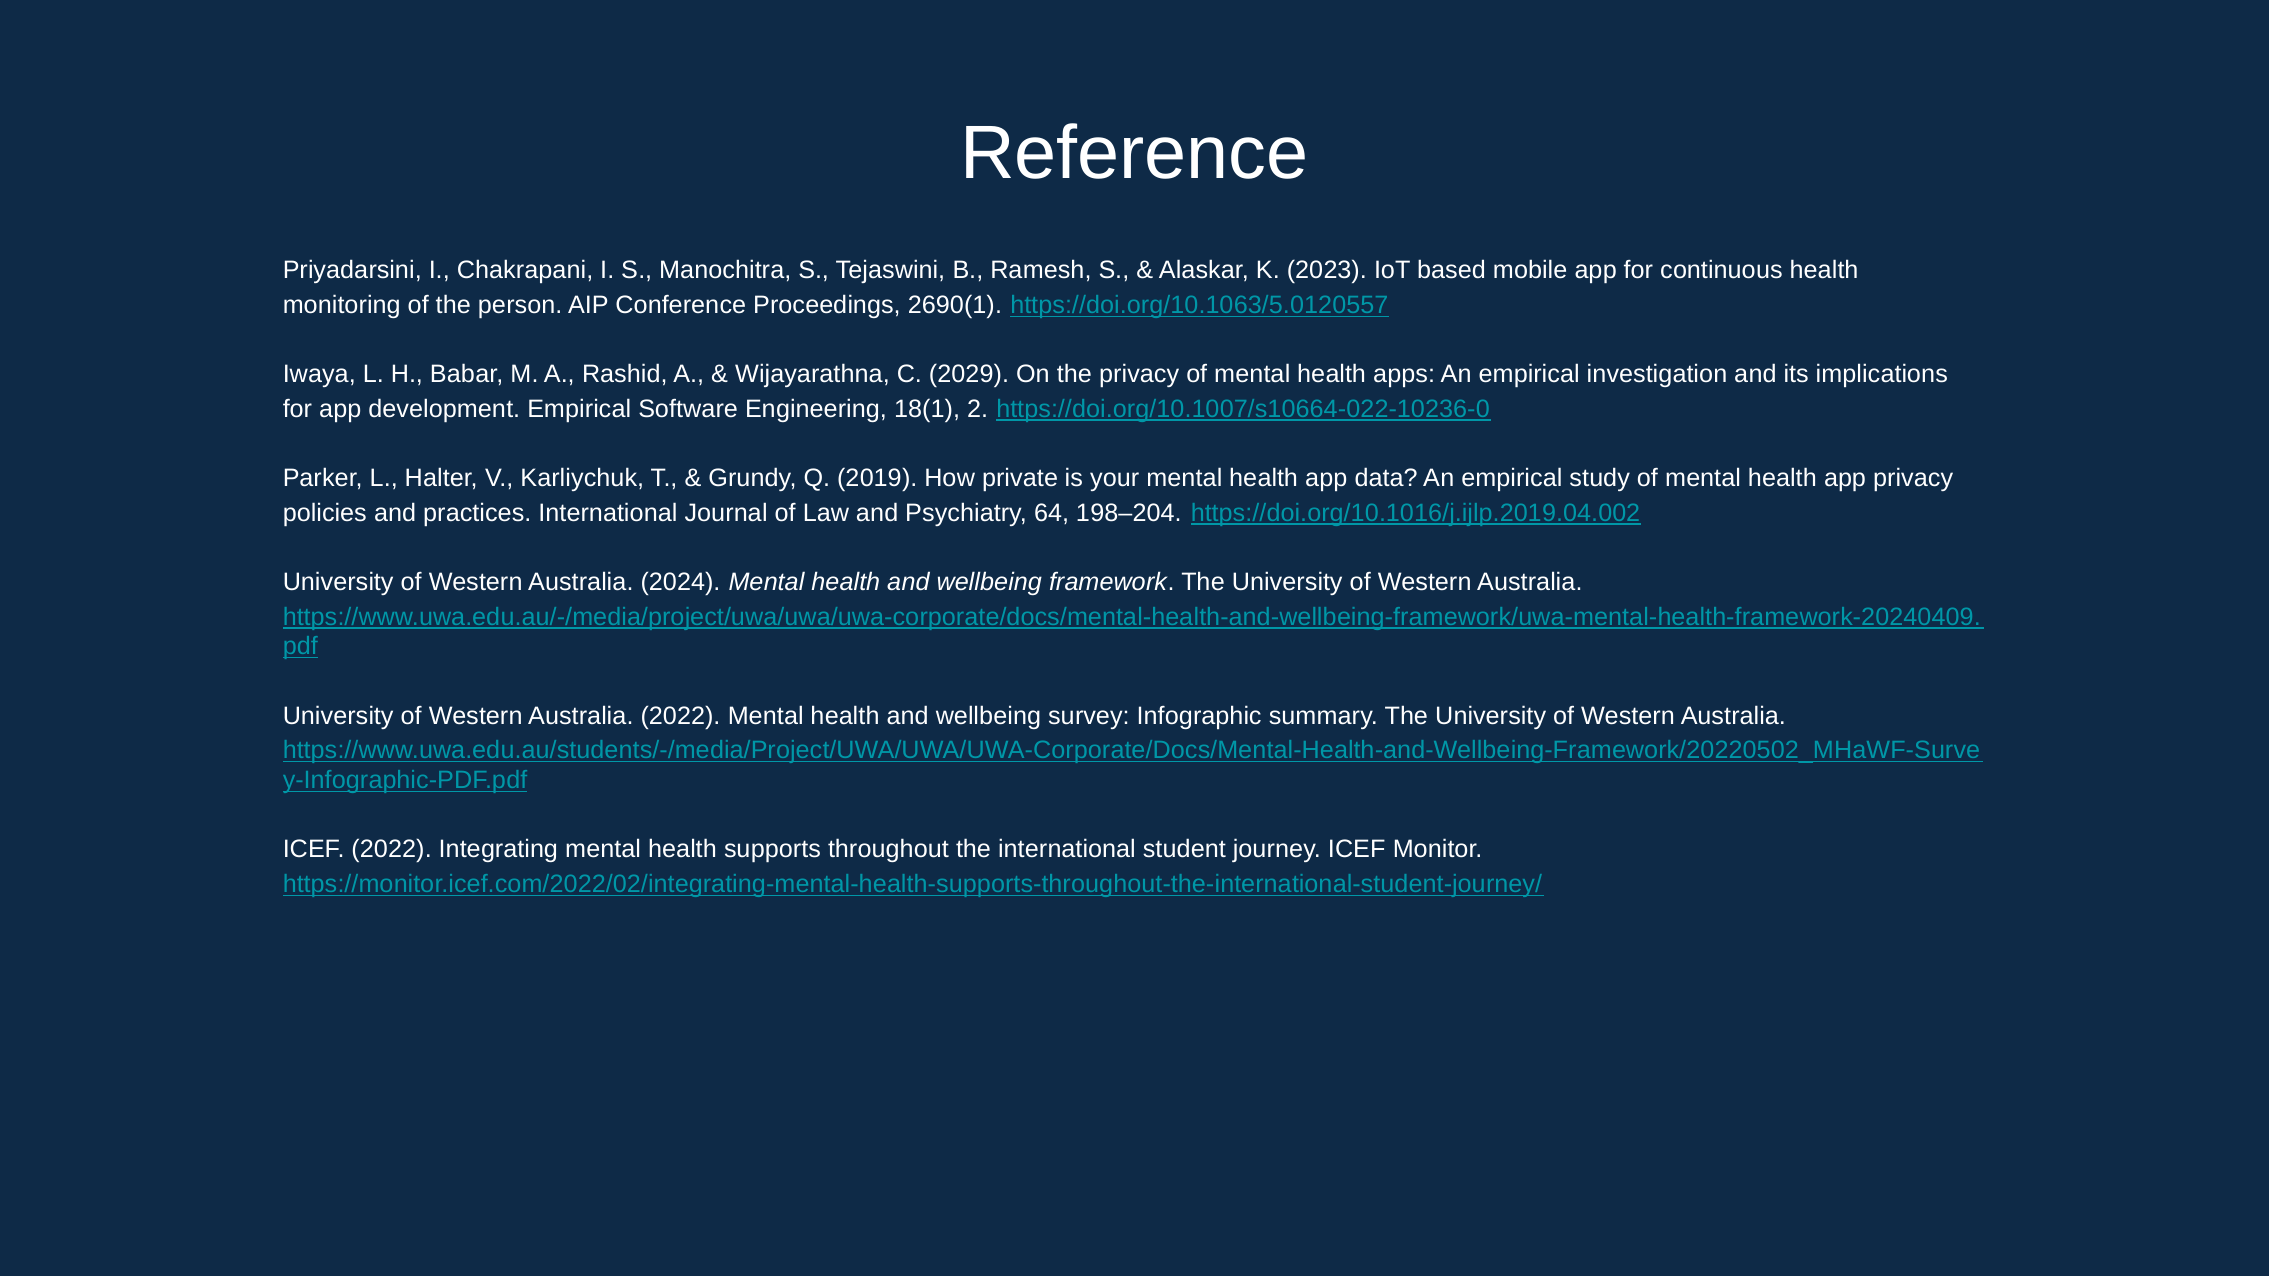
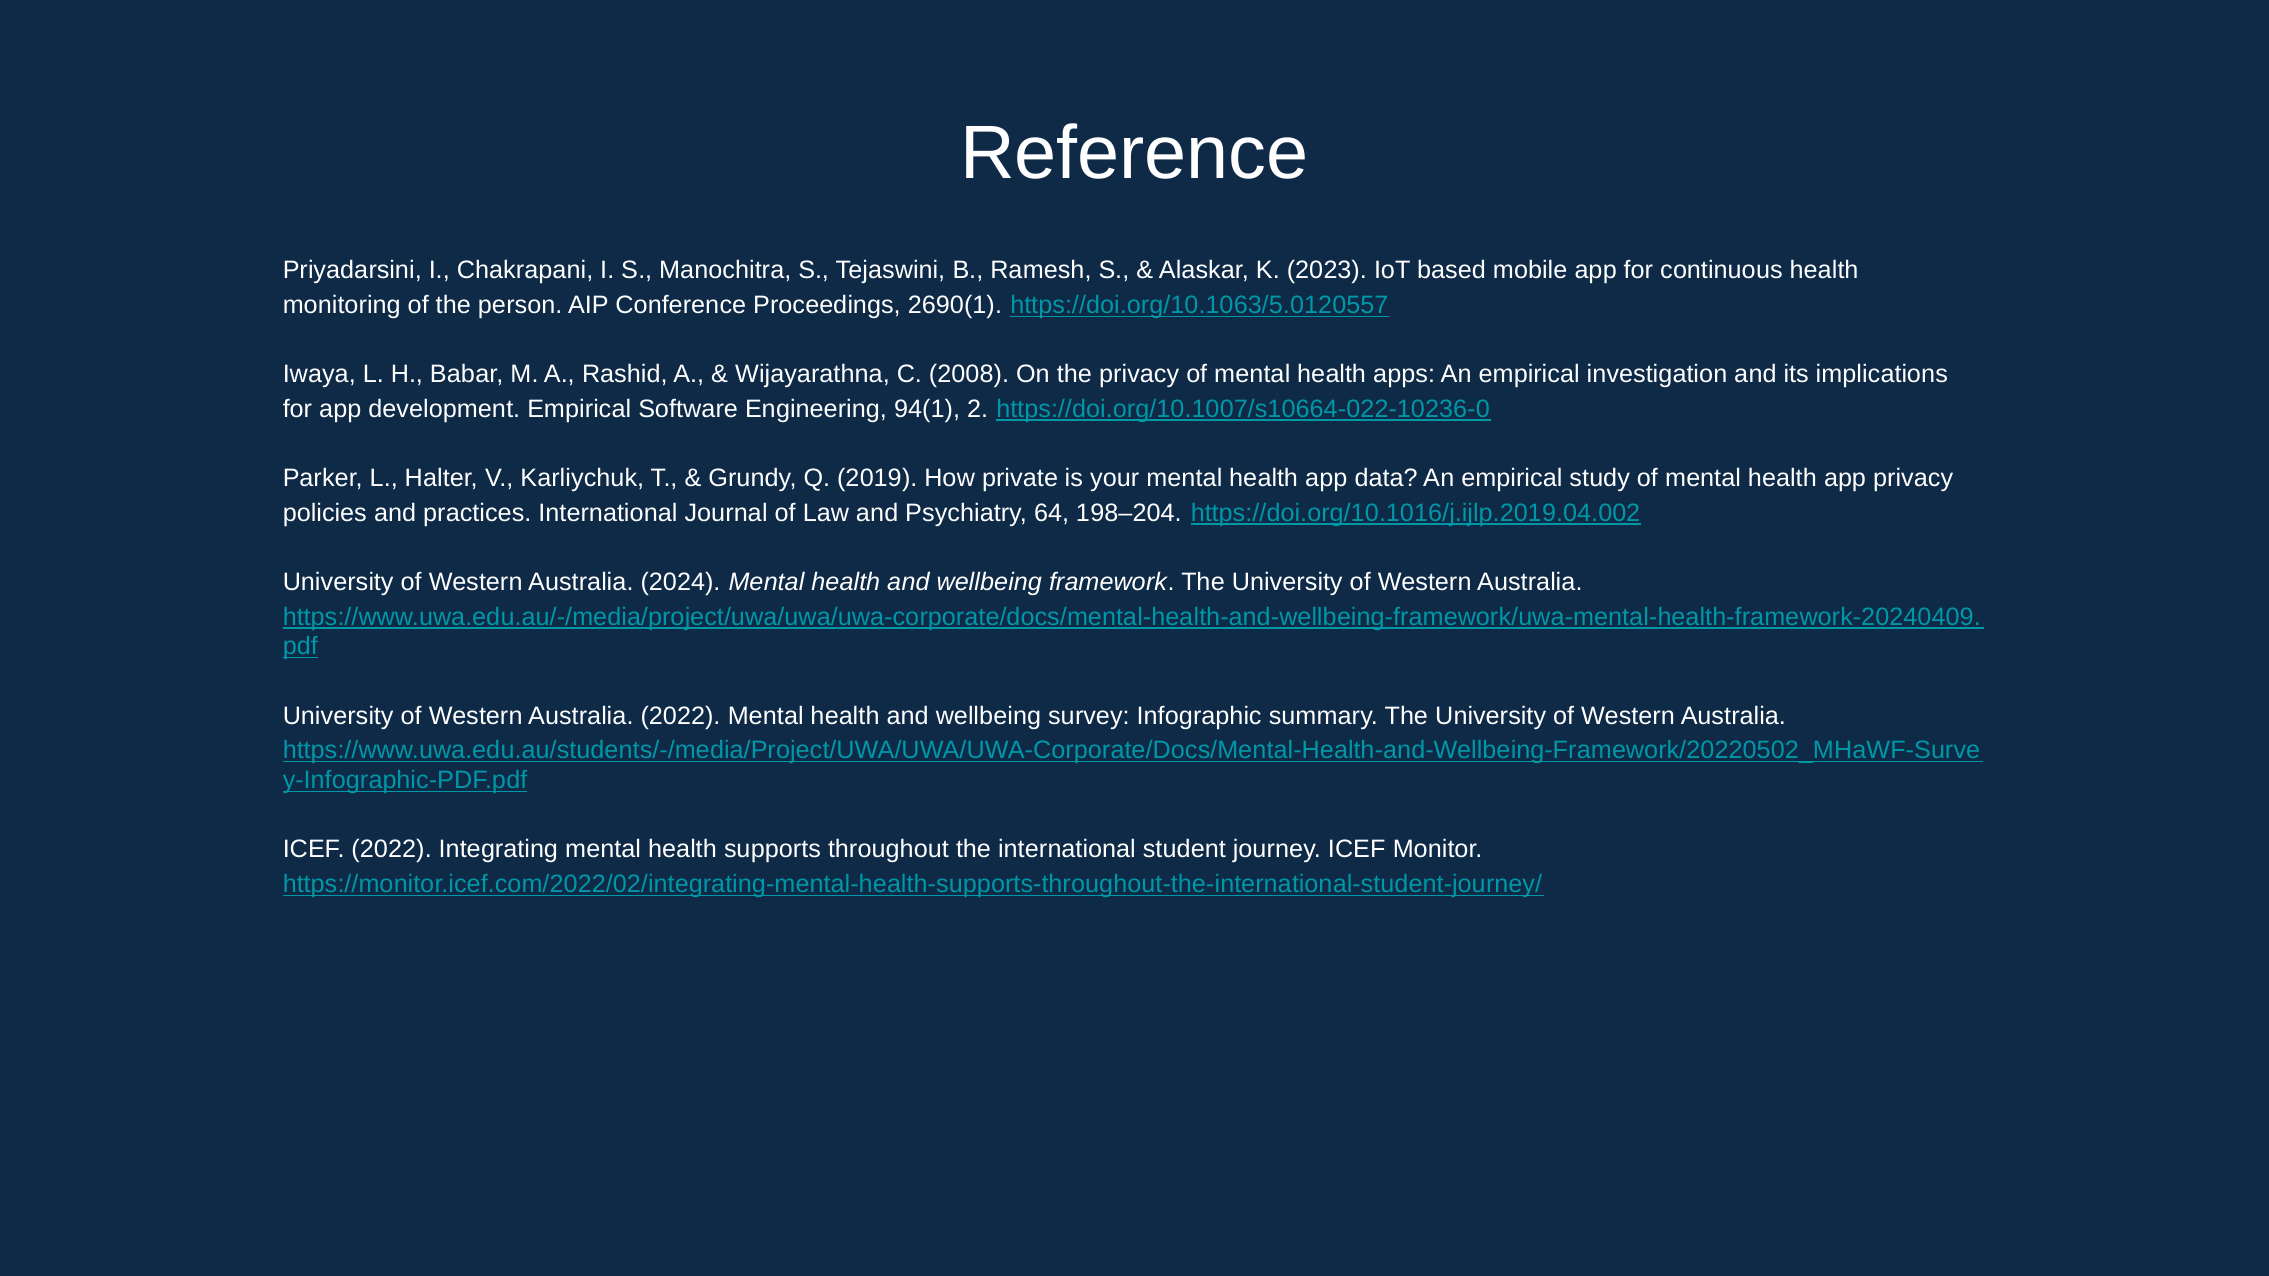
2029: 2029 -> 2008
18(1: 18(1 -> 94(1
